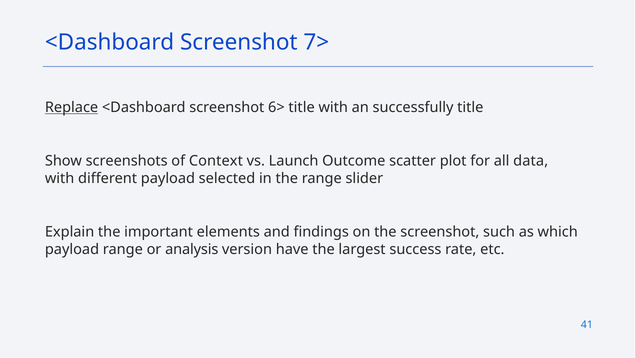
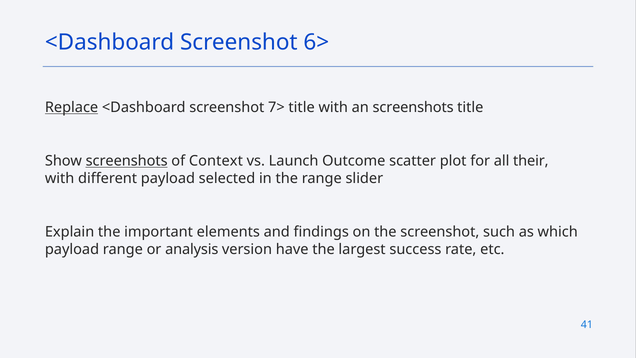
7>: 7> -> 6>
6>: 6> -> 7>
an successfully: successfully -> screenshots
screenshots at (127, 161) underline: none -> present
data: data -> their
